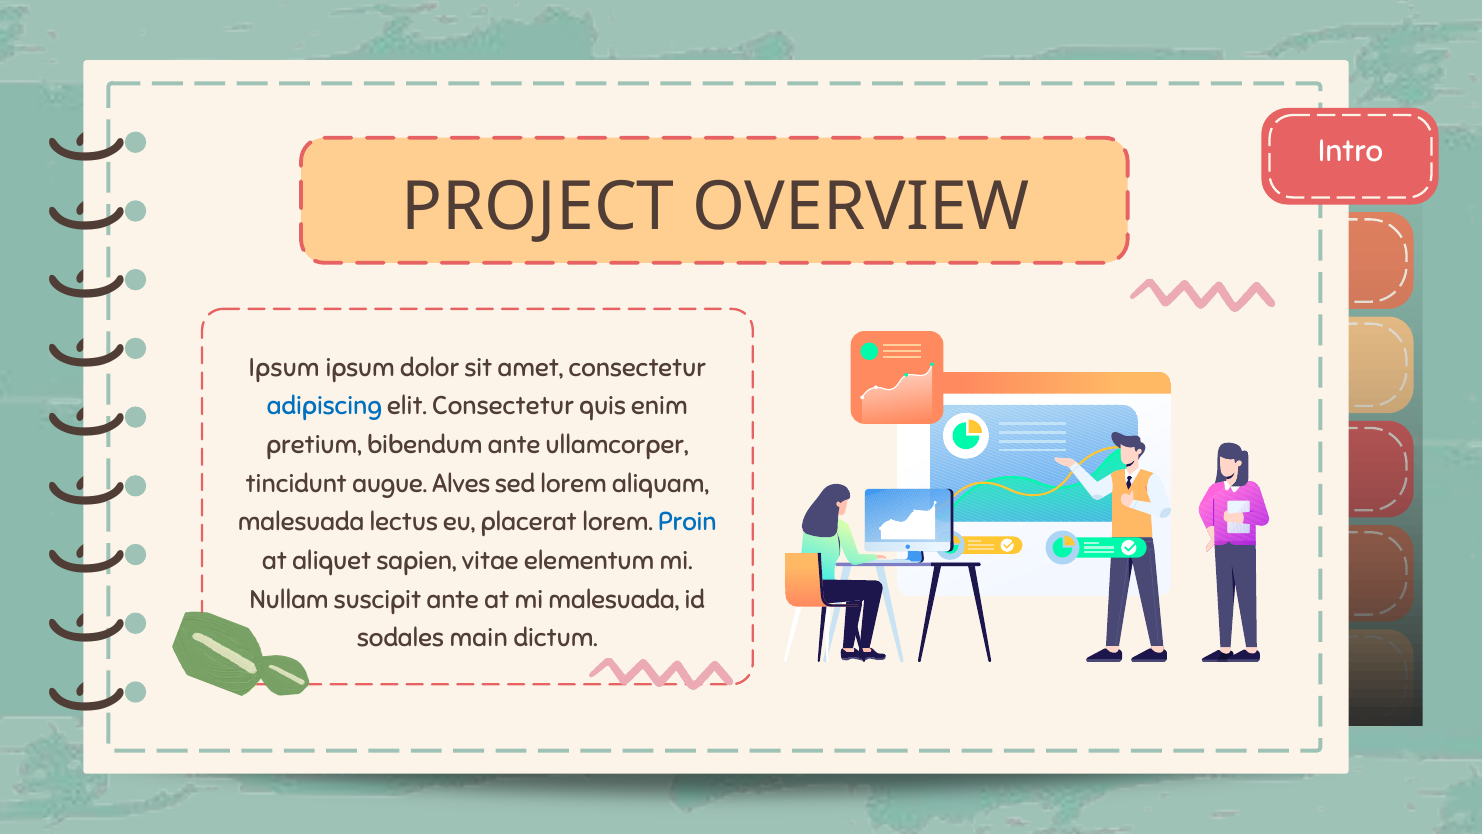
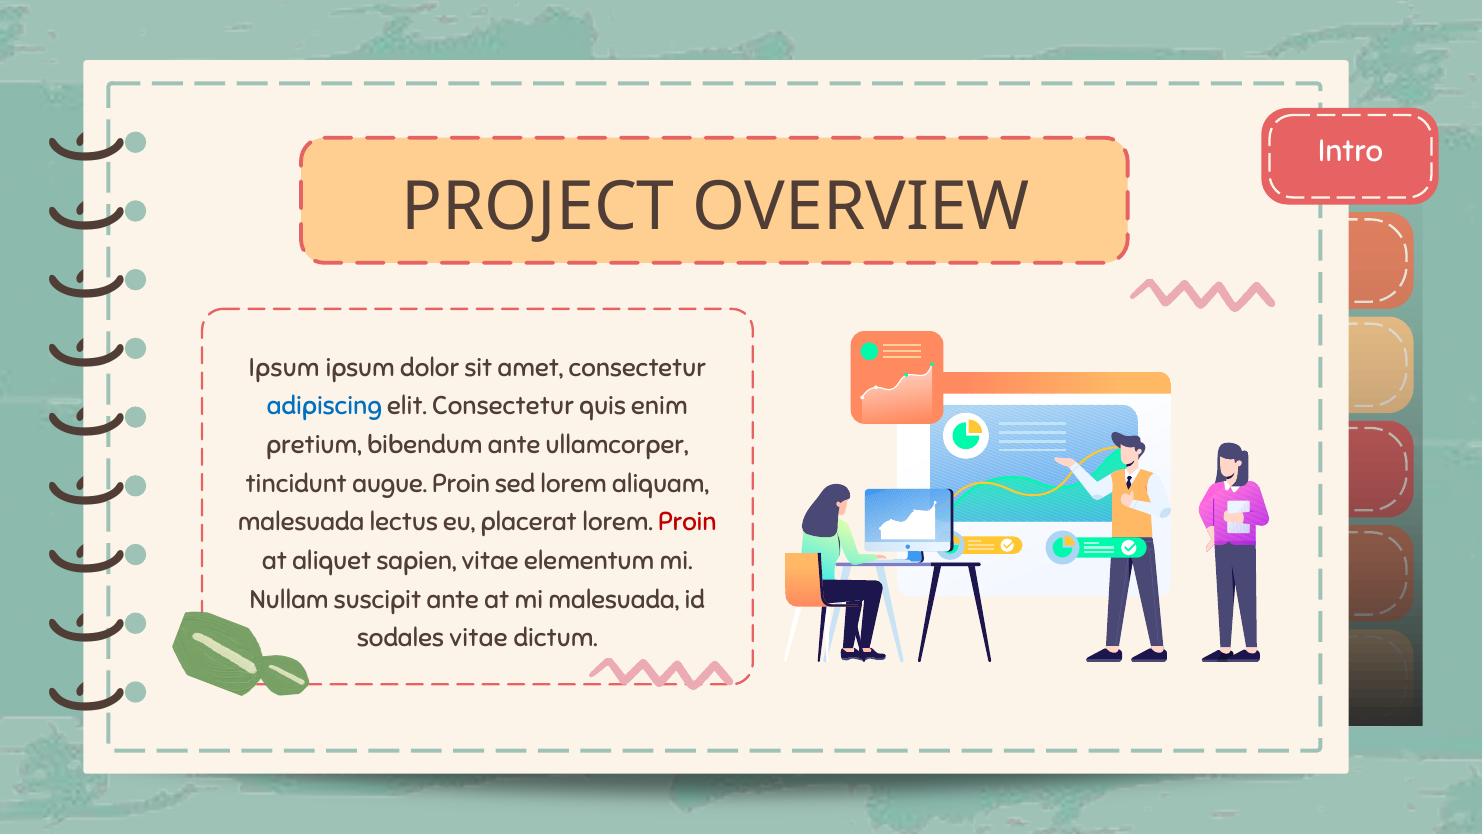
augue Alves: Alves -> Proin
Proin at (687, 522) colour: blue -> red
sodales main: main -> vitae
